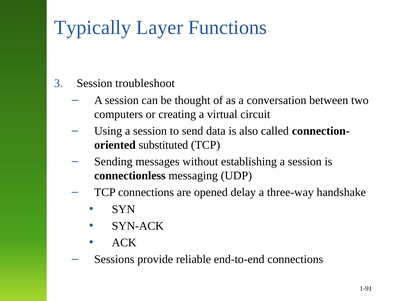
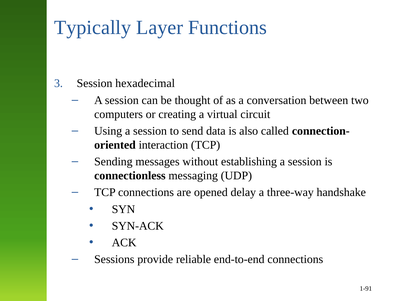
troubleshoot: troubleshoot -> hexadecimal
substituted: substituted -> interaction
